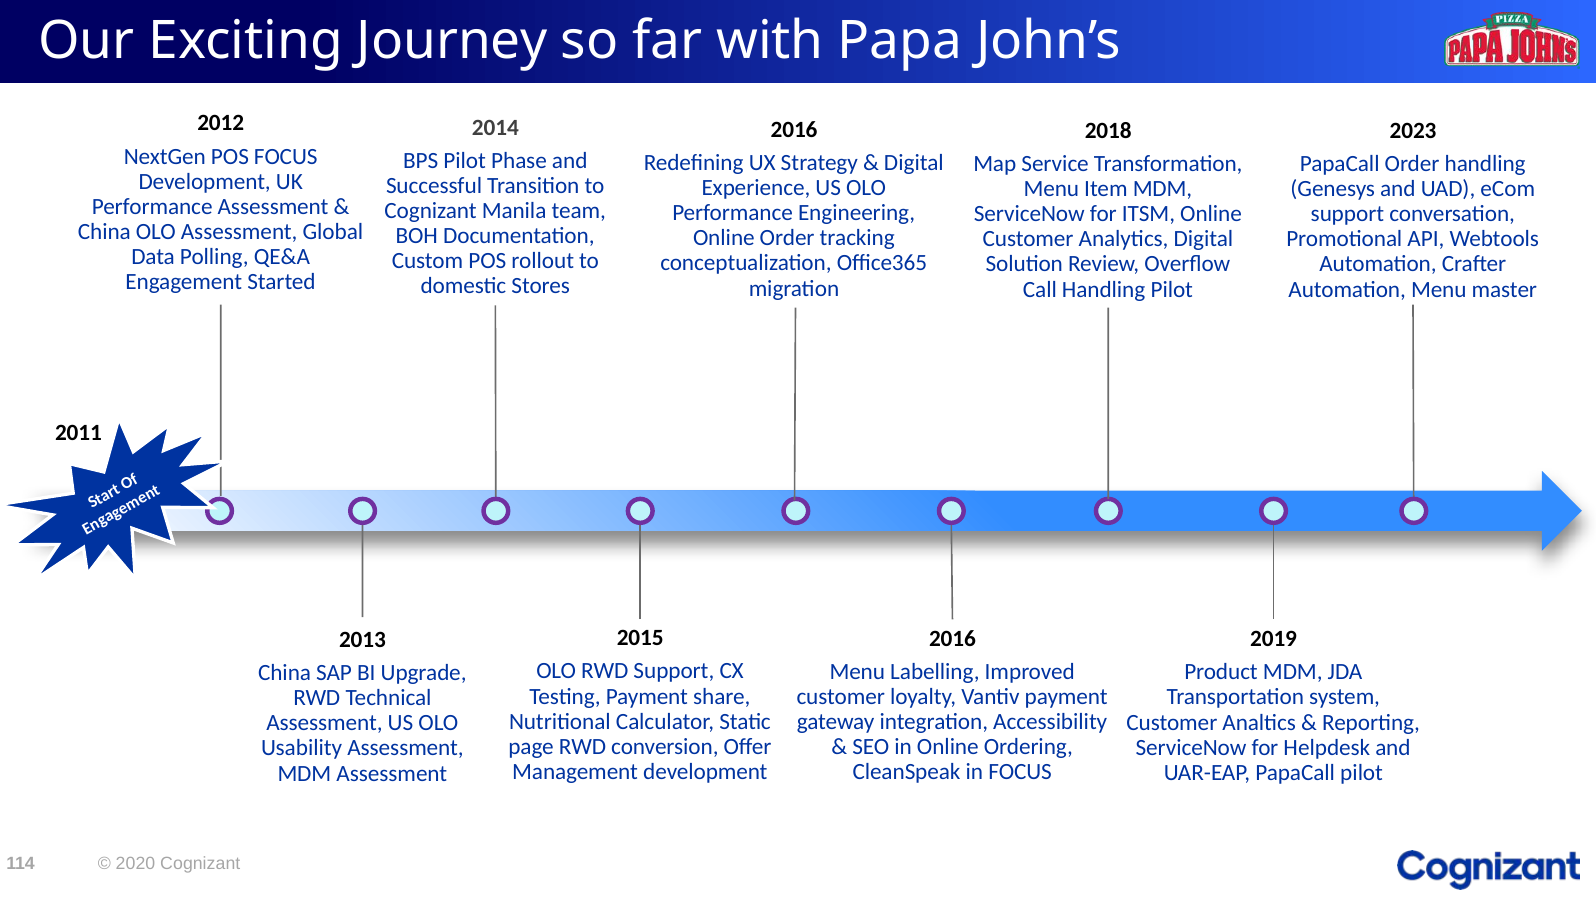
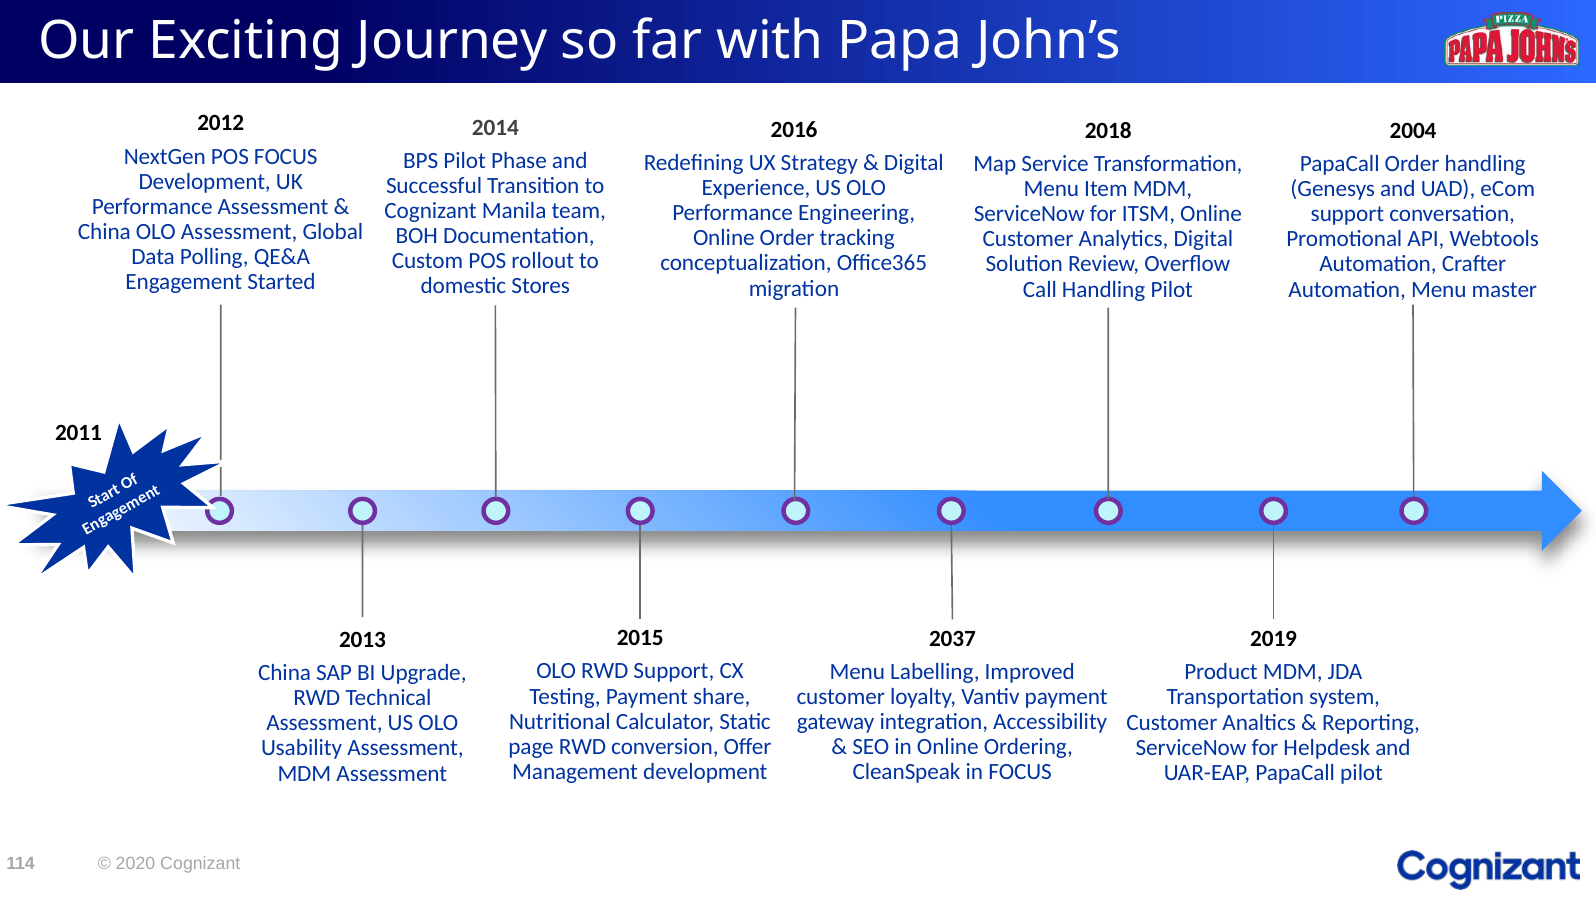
2023: 2023 -> 2004
2016 at (952, 638): 2016 -> 2037
